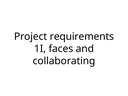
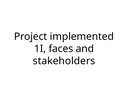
requirements: requirements -> implemented
collaborating: collaborating -> stakeholders
